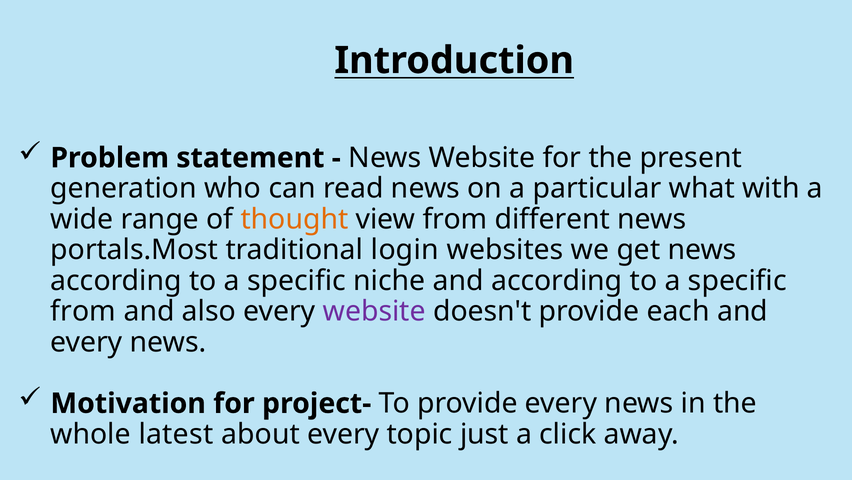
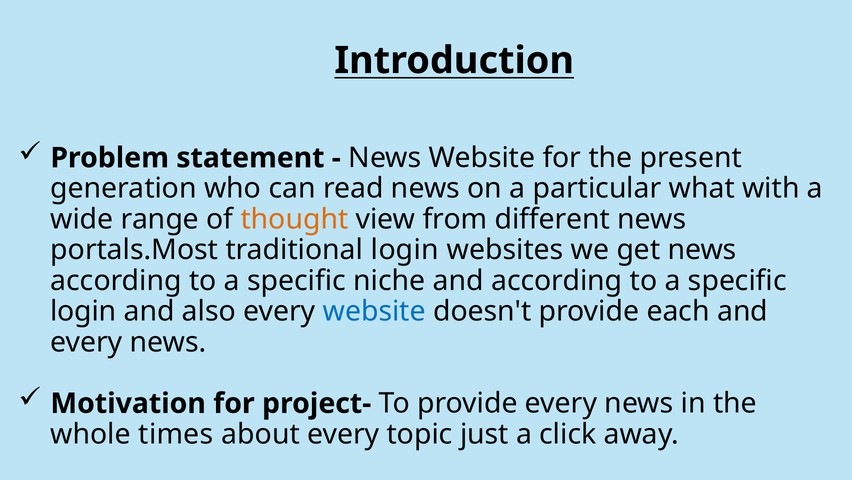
from at (83, 311): from -> login
website at (374, 311) colour: purple -> blue
latest: latest -> times
